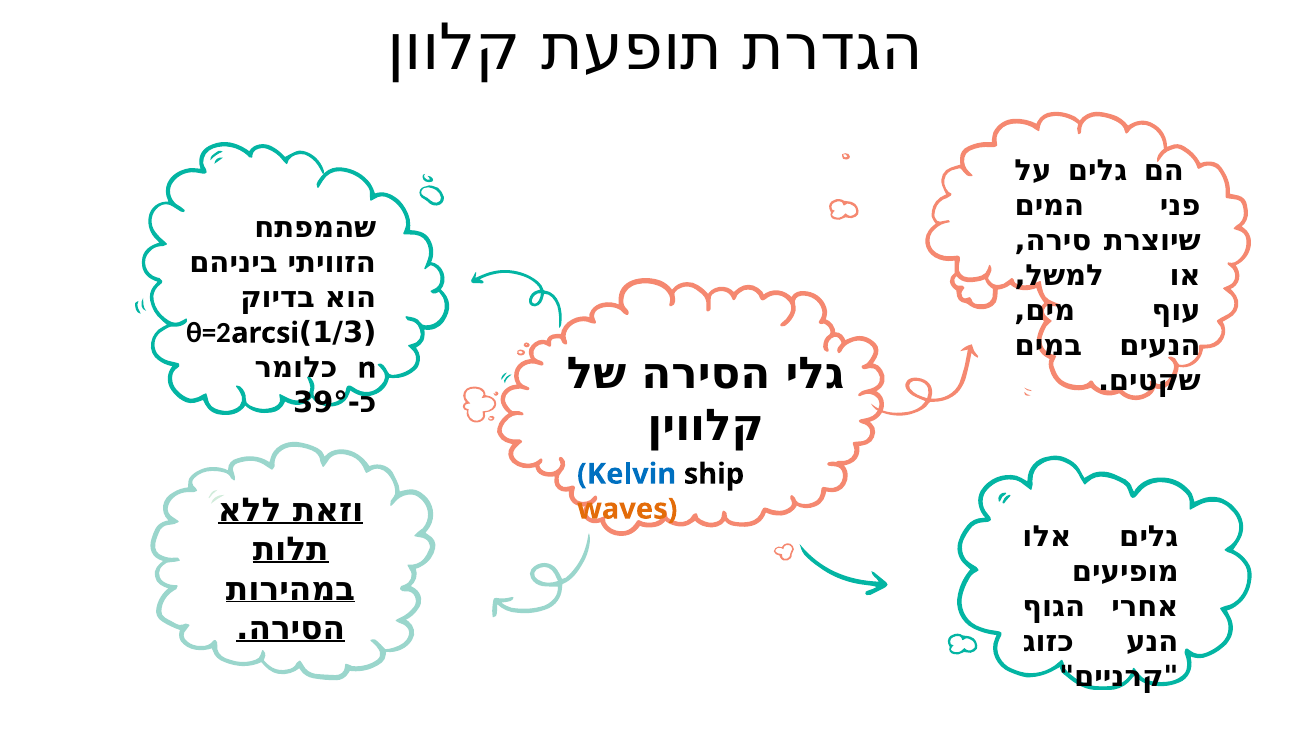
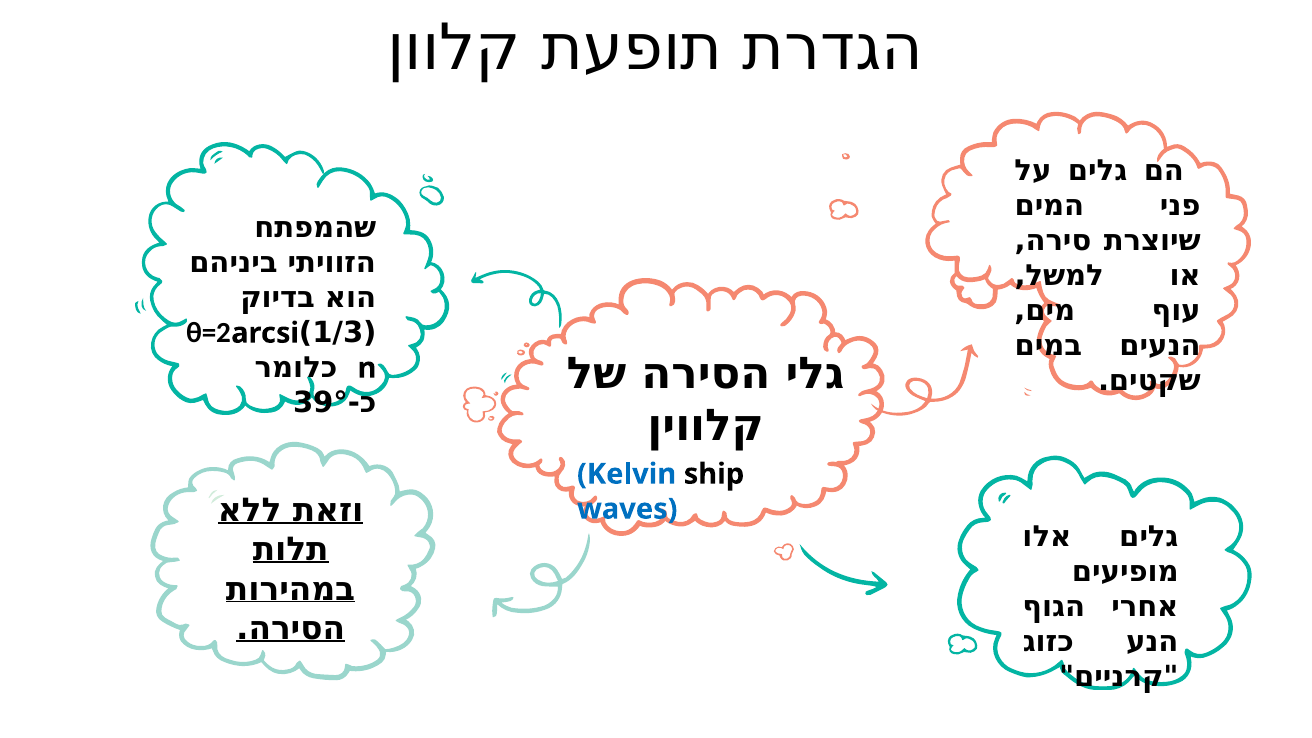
waves colour: orange -> blue
